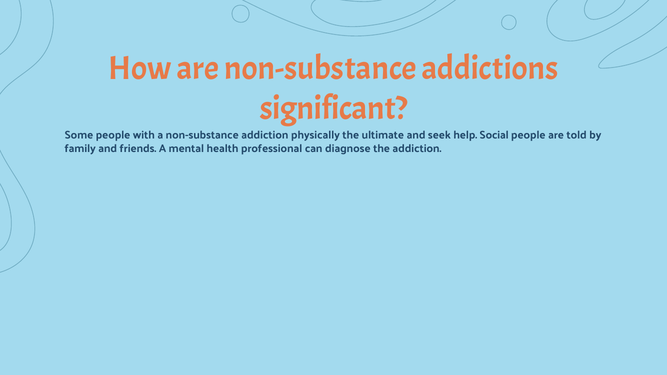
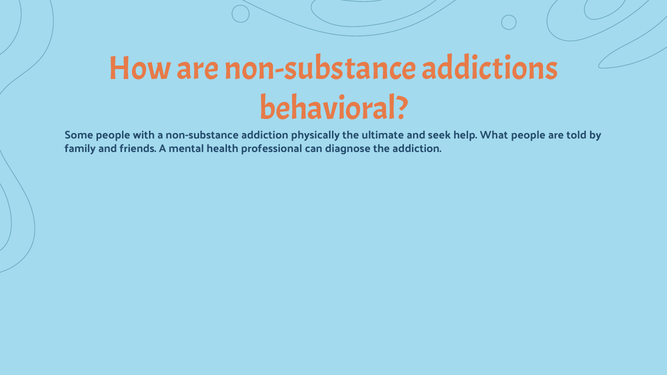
significant: significant -> behavioral
Social: Social -> What
